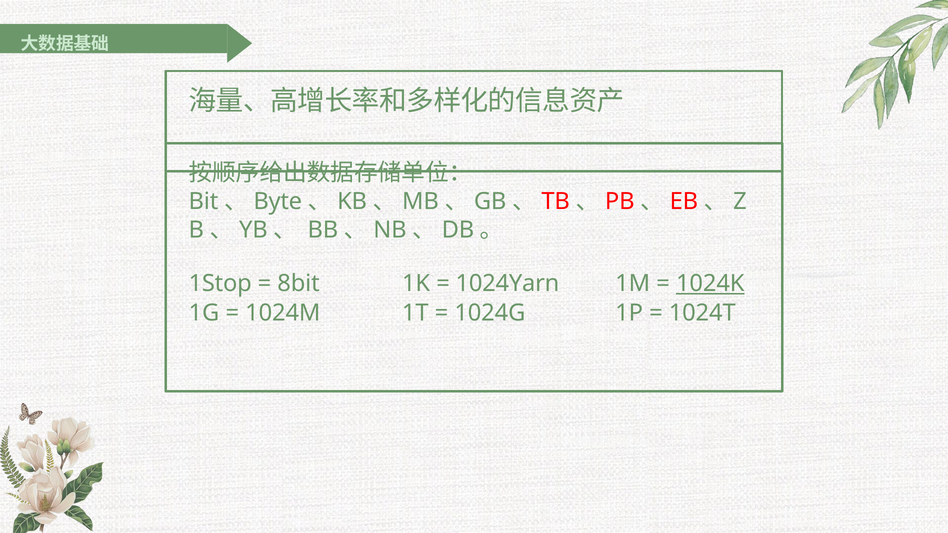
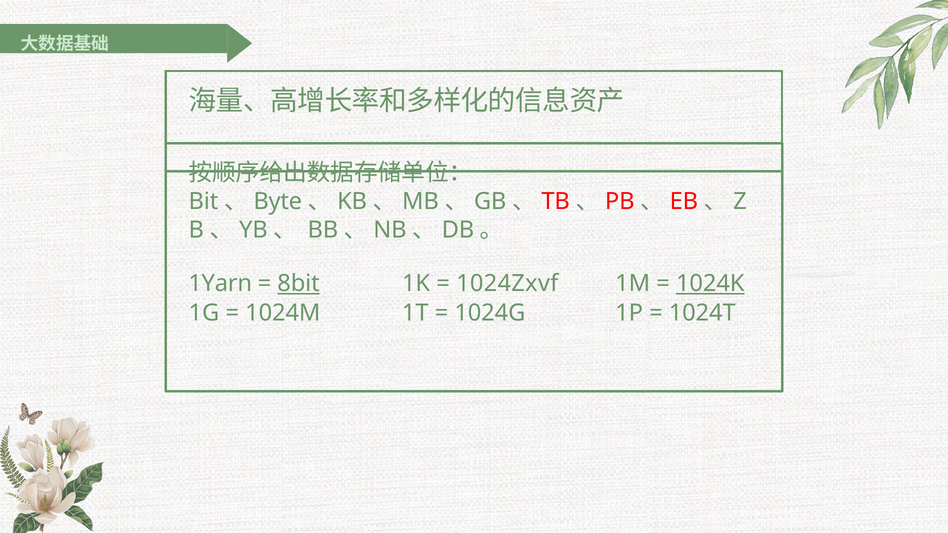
1Stop: 1Stop -> 1Yarn
8bit underline: none -> present
1024Yarn: 1024Yarn -> 1024Zxvf
